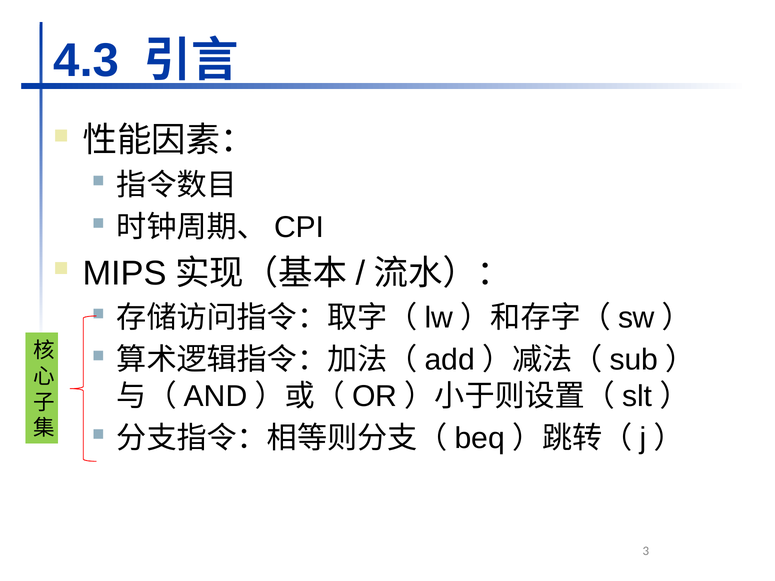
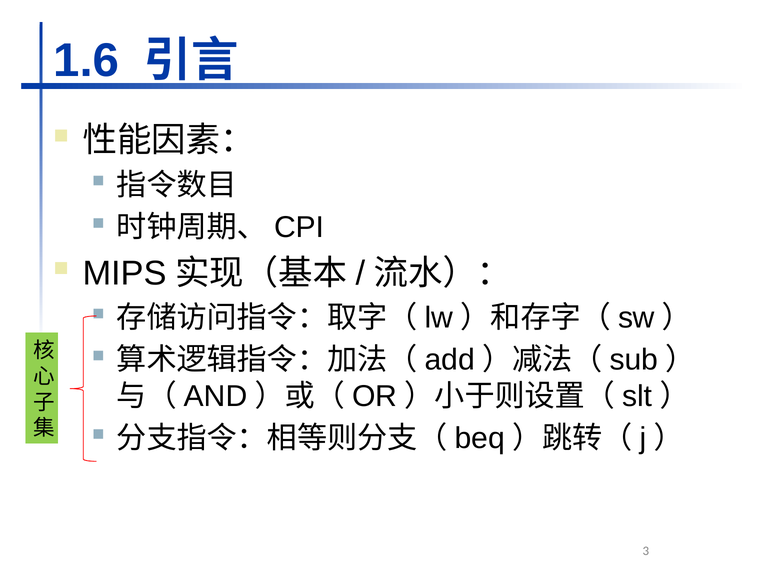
4.3: 4.3 -> 1.6
